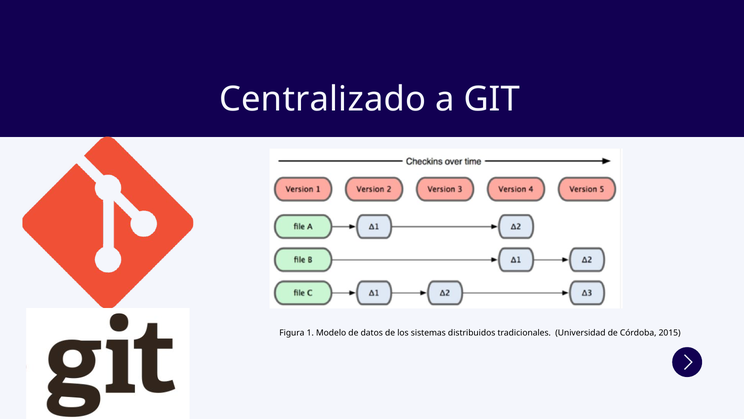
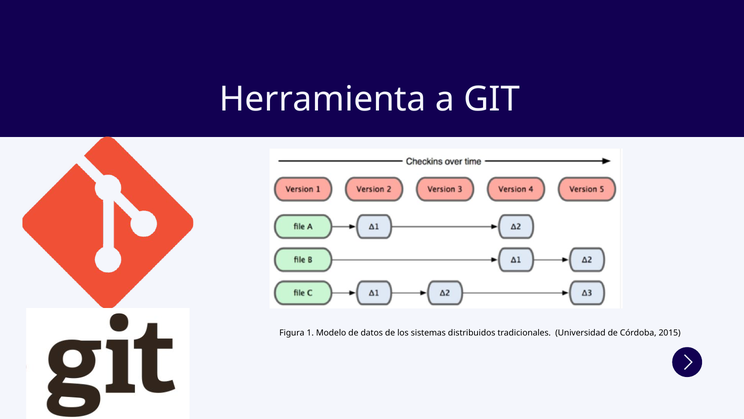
Centralizado: Centralizado -> Herramienta
